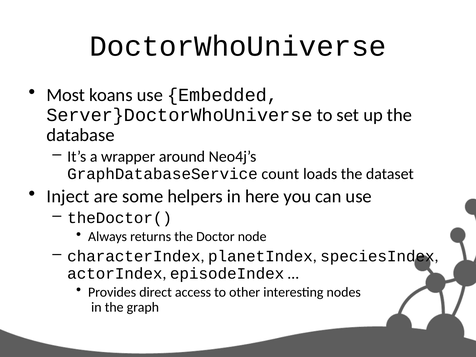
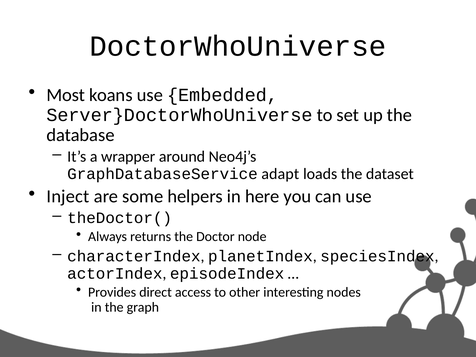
count: count -> adapt
